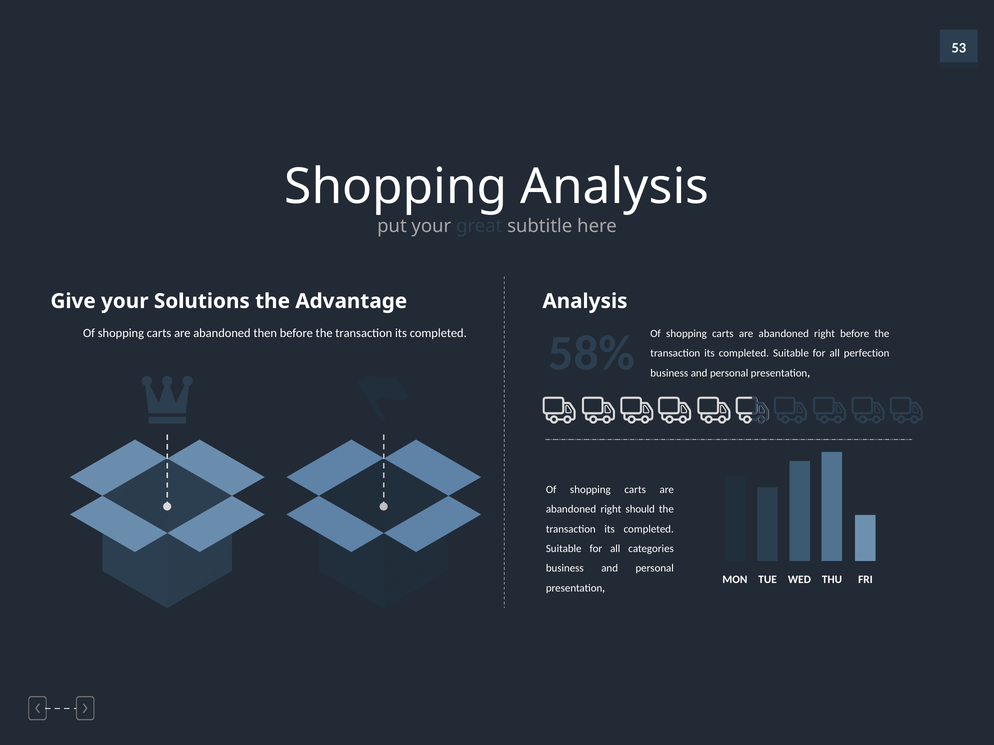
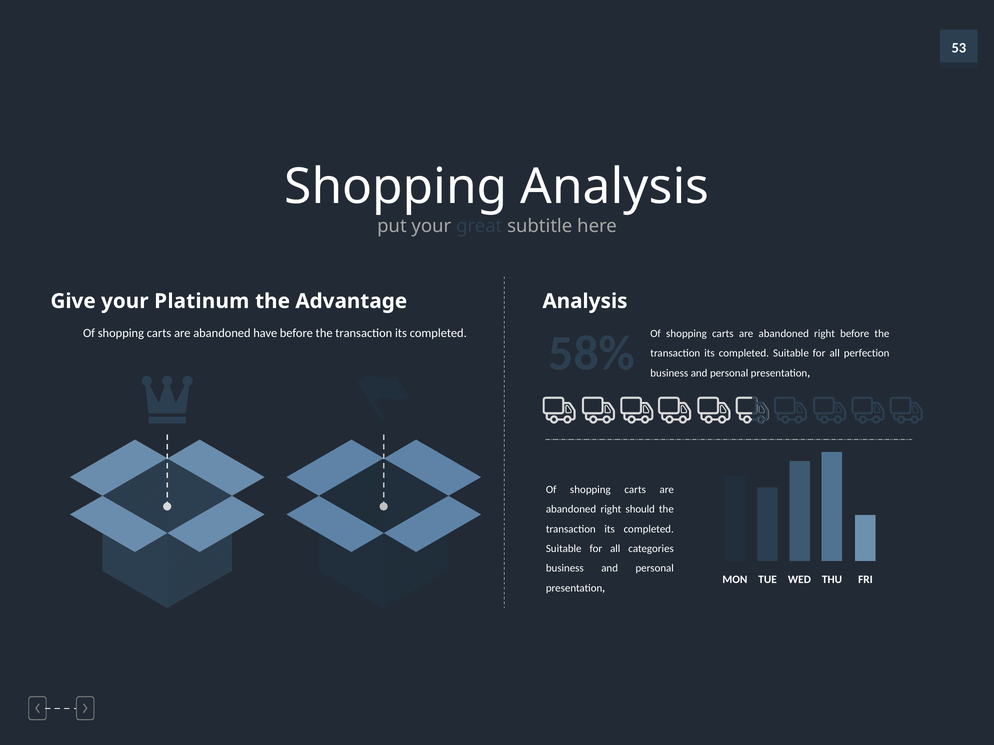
Solutions: Solutions -> Platinum
then: then -> have
